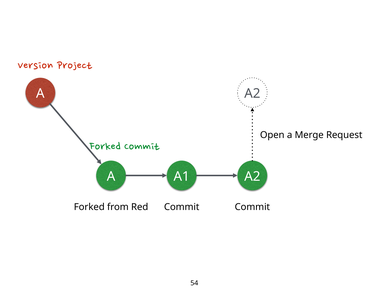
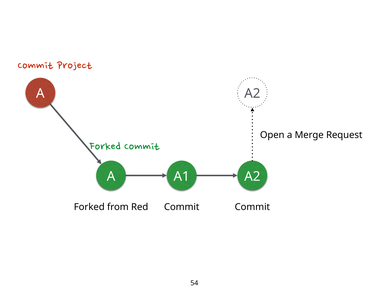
Version at (35, 66): Version -> Commit
